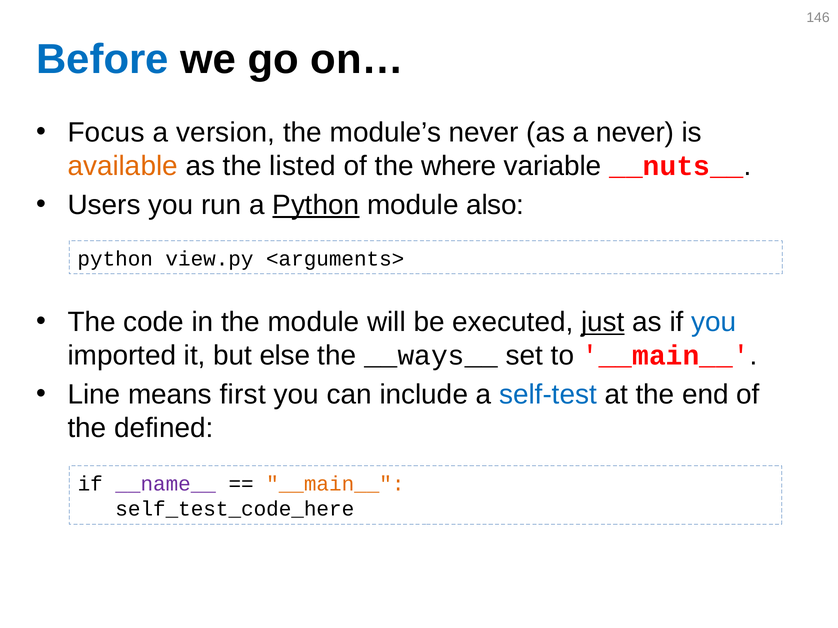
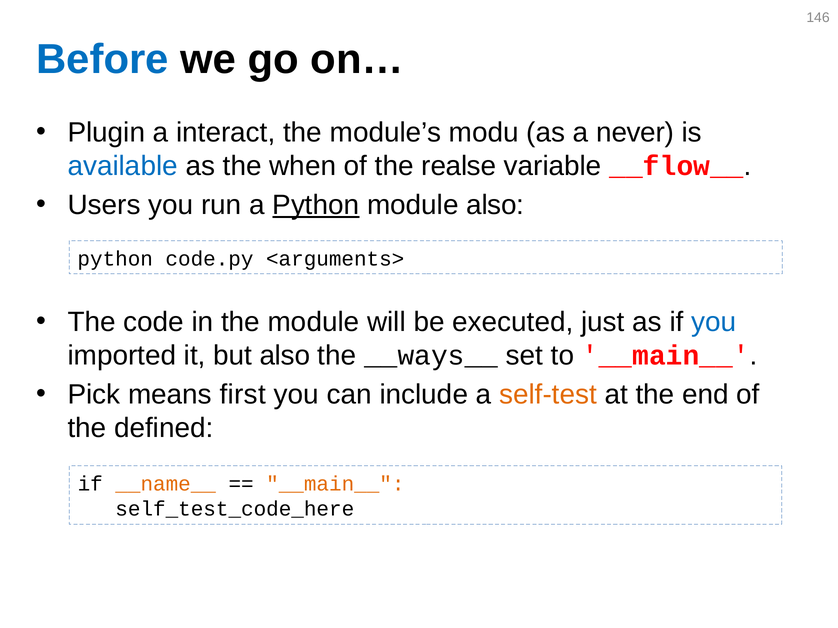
Focus: Focus -> Plugin
version: version -> interact
module’s never: never -> modu
available colour: orange -> blue
listed: listed -> when
where: where -> realse
__nuts__: __nuts__ -> __flow__
view.py: view.py -> code.py
just underline: present -> none
but else: else -> also
Line: Line -> Pick
self-test colour: blue -> orange
__name__ colour: purple -> orange
